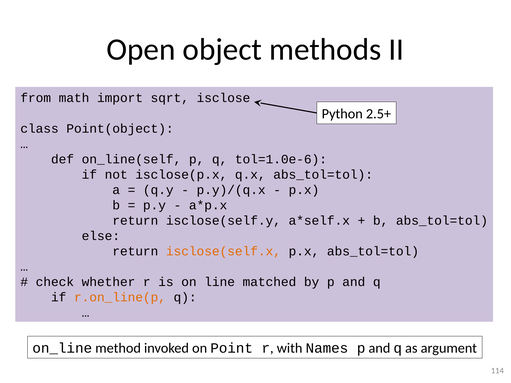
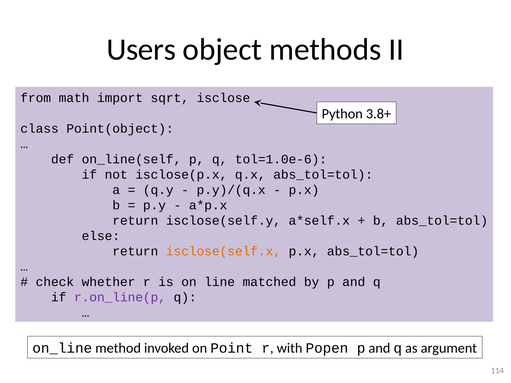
Open: Open -> Users
2.5+: 2.5+ -> 3.8+
r.on_line(p colour: orange -> purple
Names: Names -> Popen
